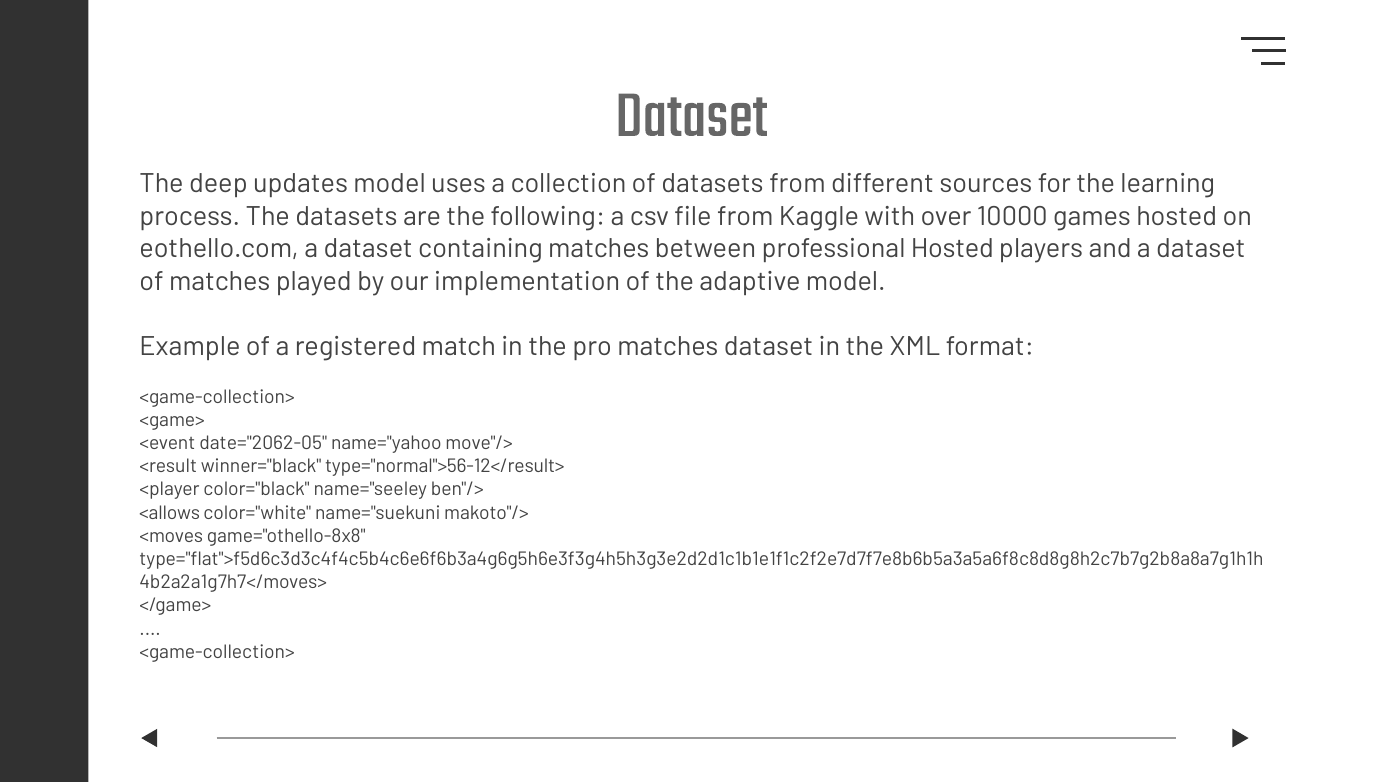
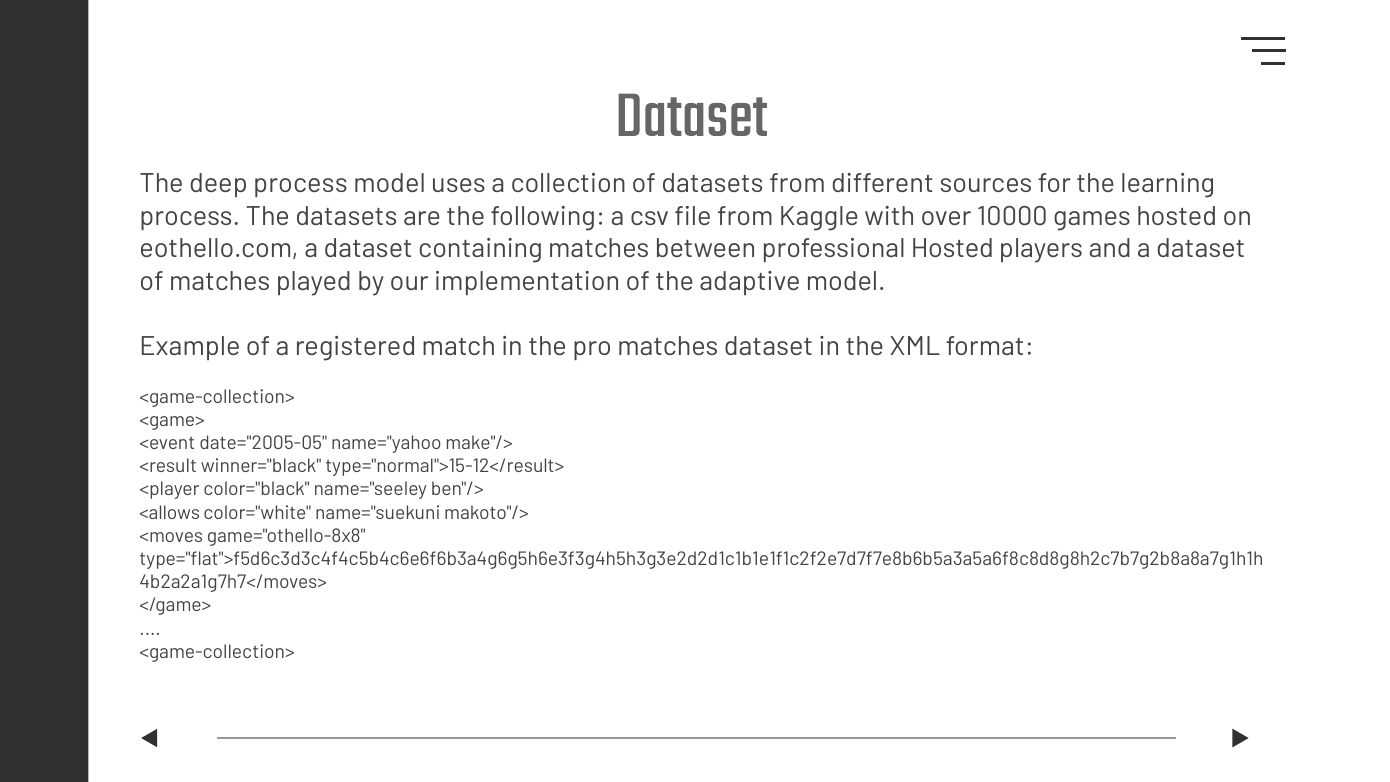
deep updates: updates -> process
date="2062-05: date="2062-05 -> date="2005-05
move"/>: move"/> -> make"/>
type="normal">56-12</result>: type="normal">56-12</result> -> type="normal">15-12</result>
